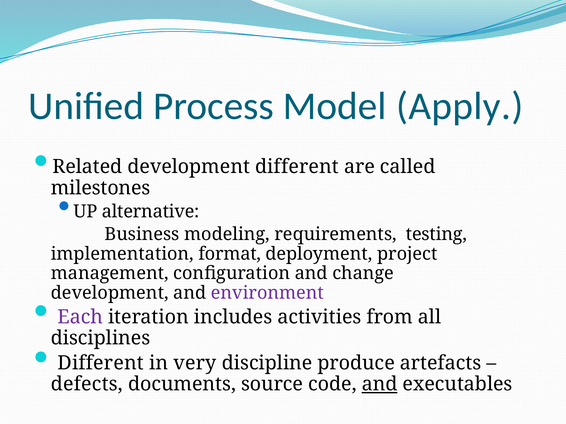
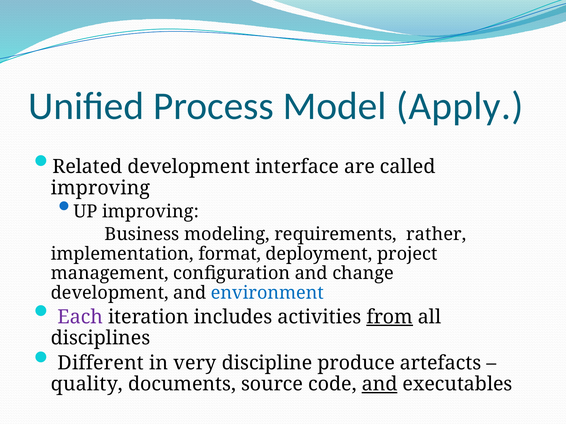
development different: different -> interface
milestones at (101, 188): milestones -> improving
UP alternative: alternative -> improving
testing: testing -> rather
environment colour: purple -> blue
from underline: none -> present
defects: defects -> quality
